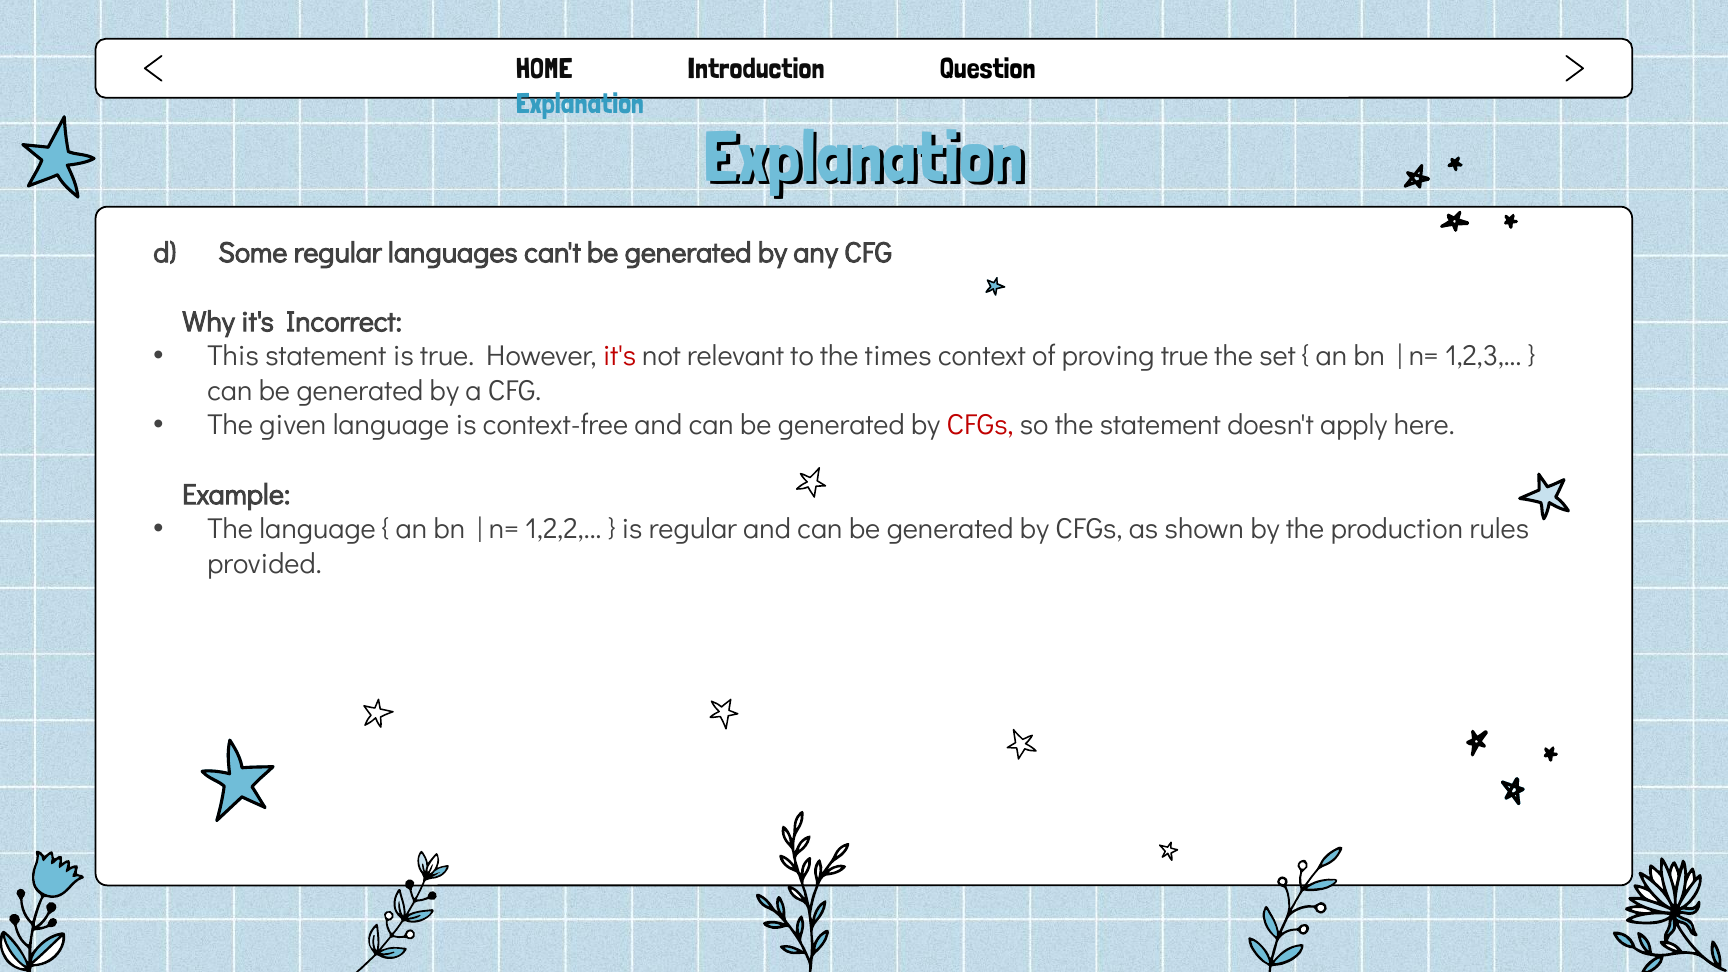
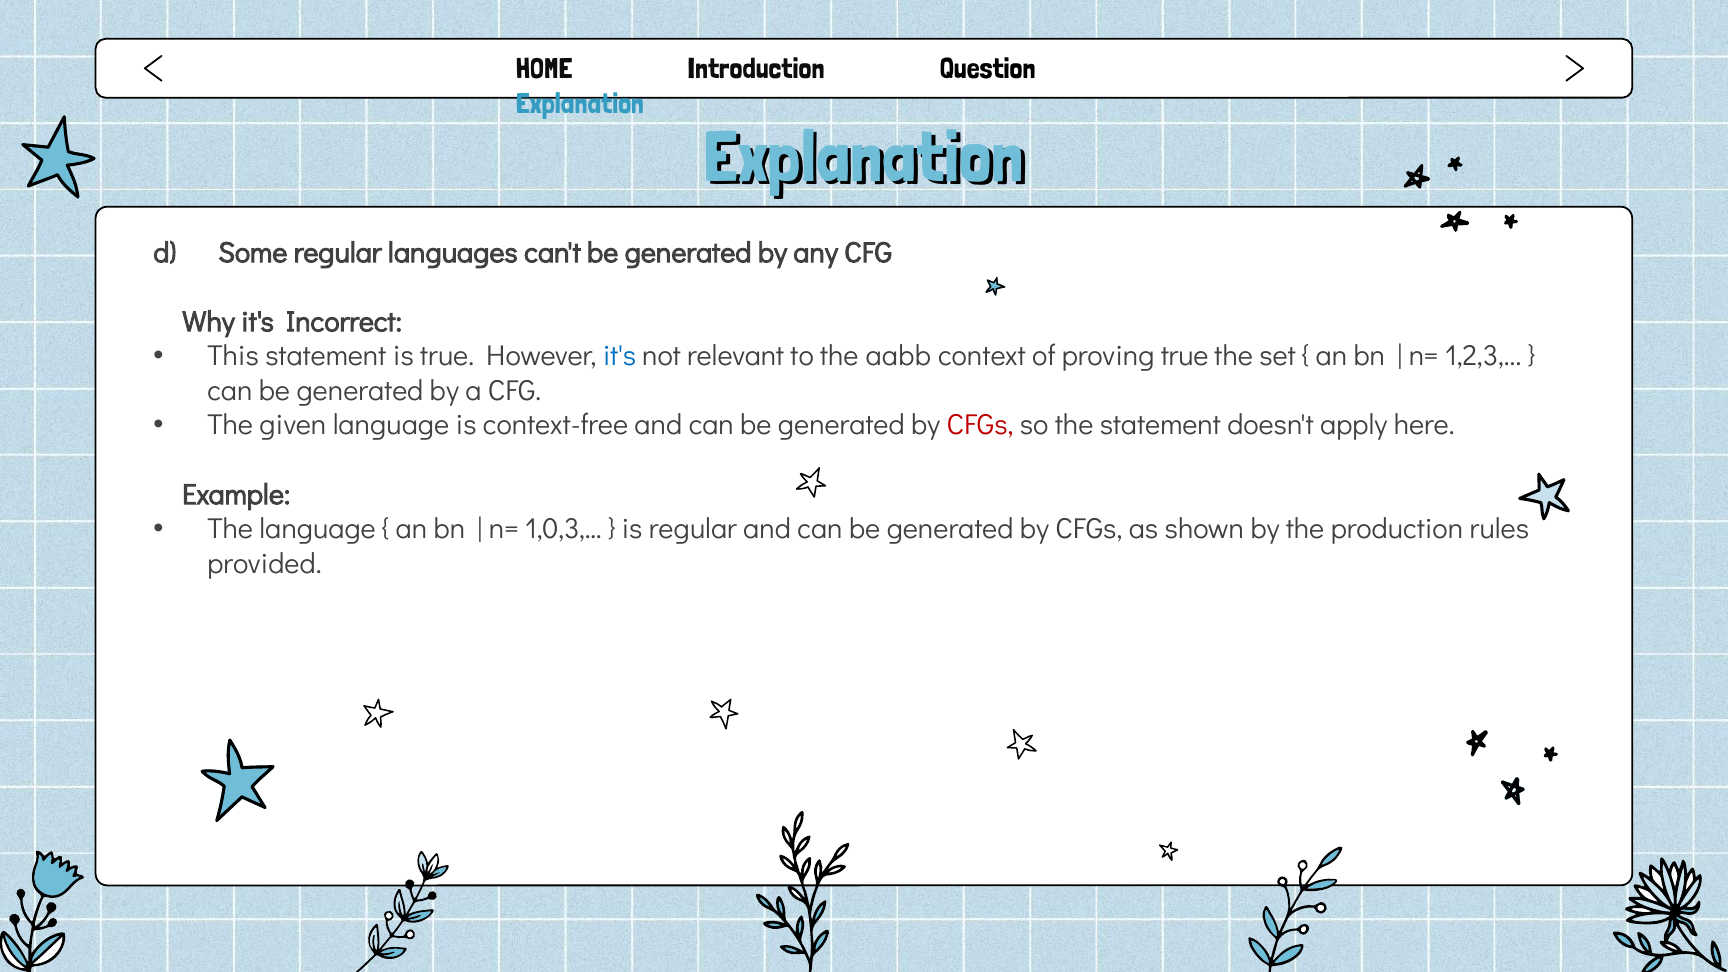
it's at (620, 356) colour: red -> blue
times: times -> aabb
1,2,2: 1,2,2 -> 1,0,3
